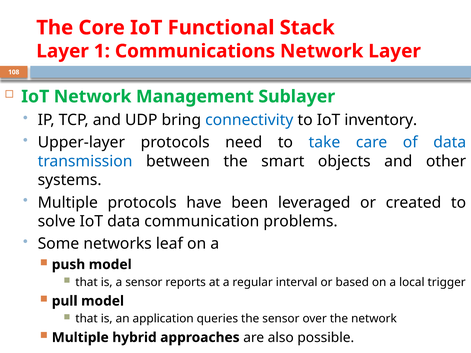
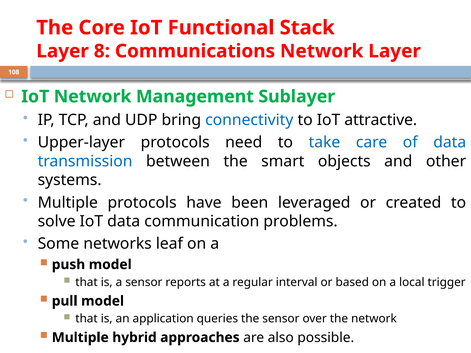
1: 1 -> 8
inventory: inventory -> attractive
